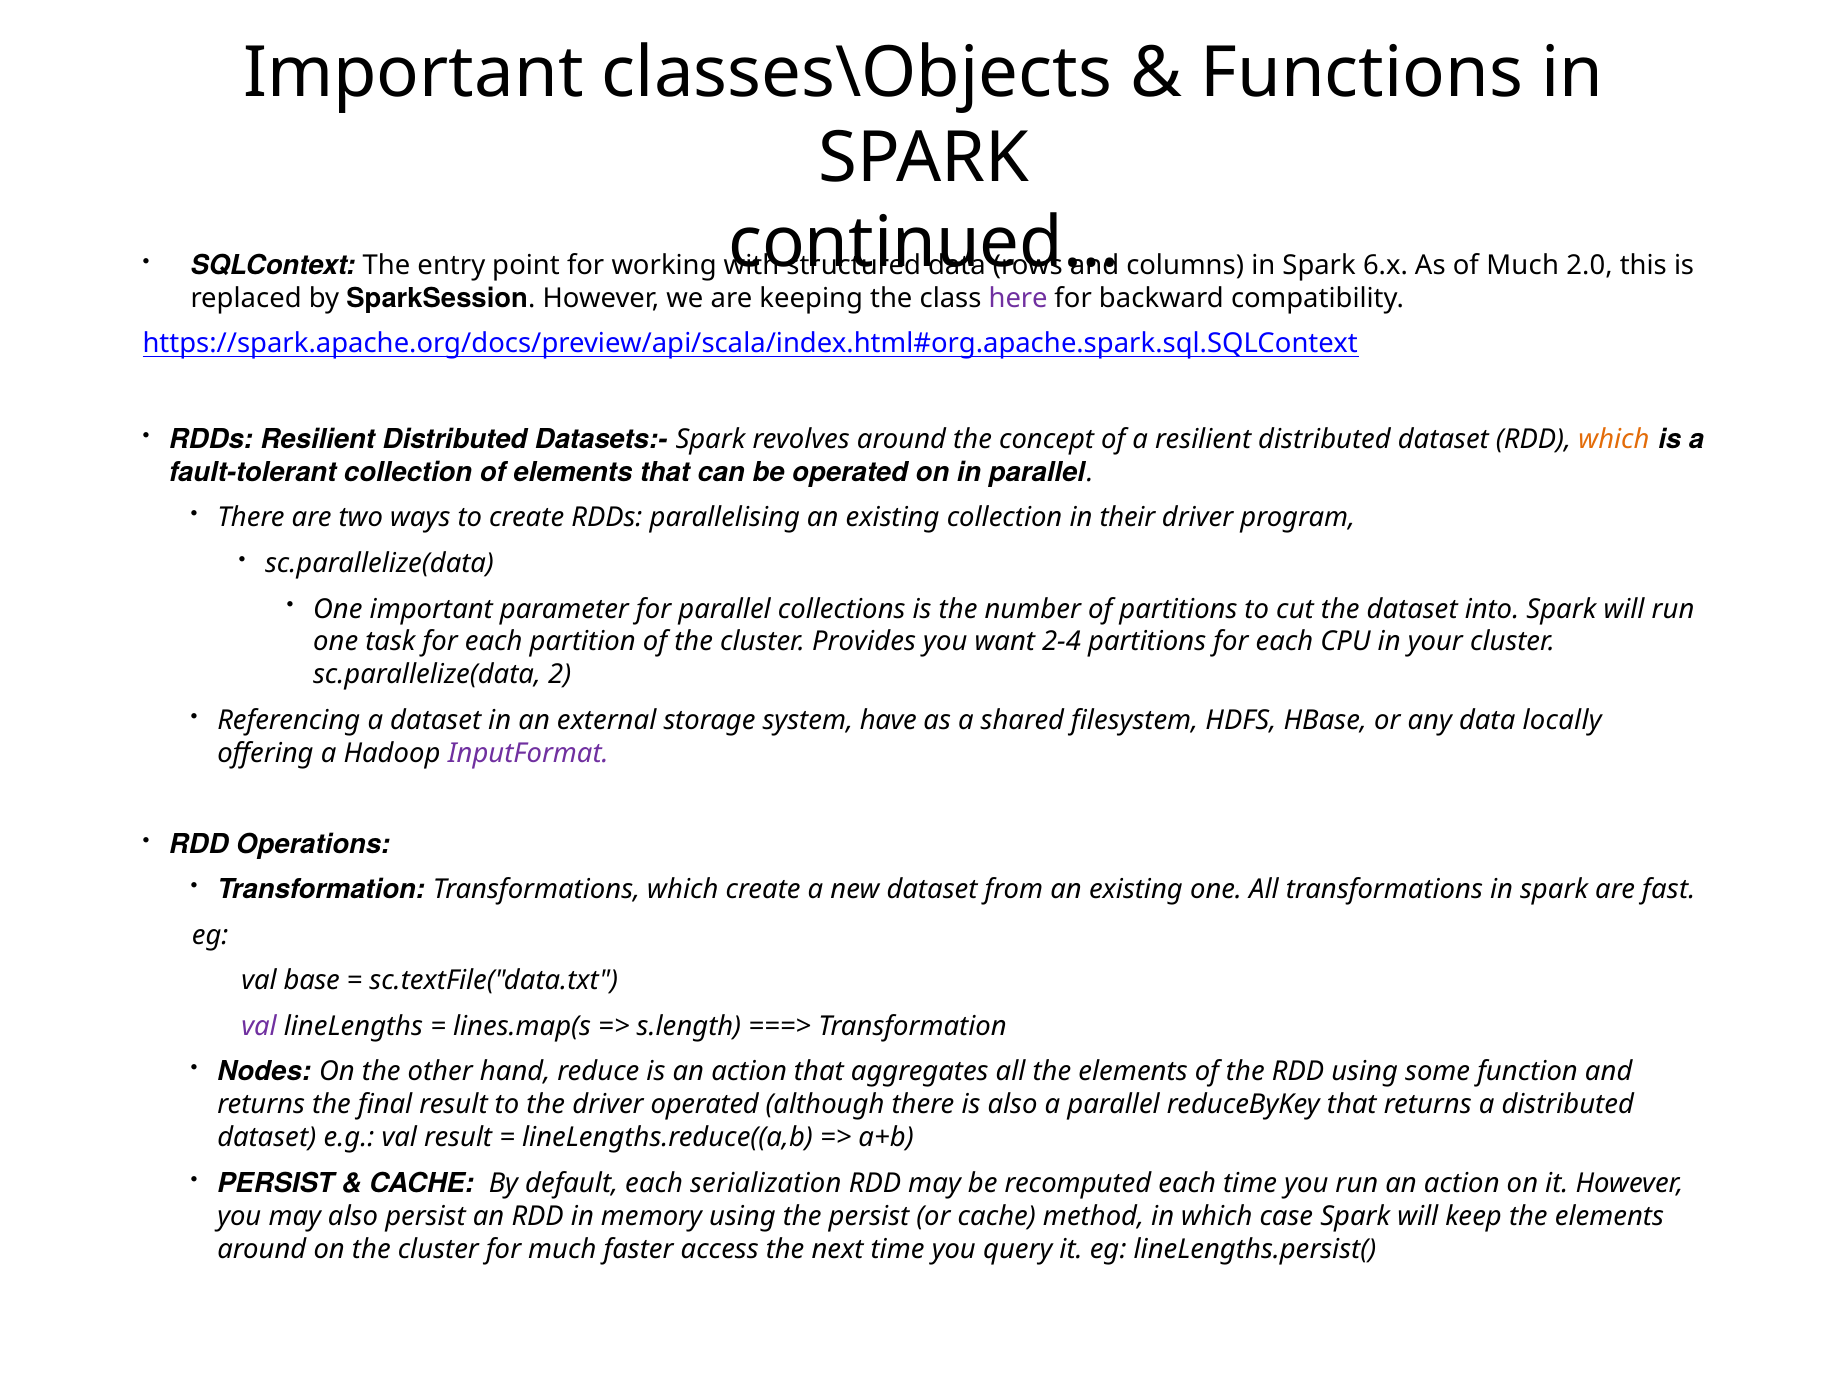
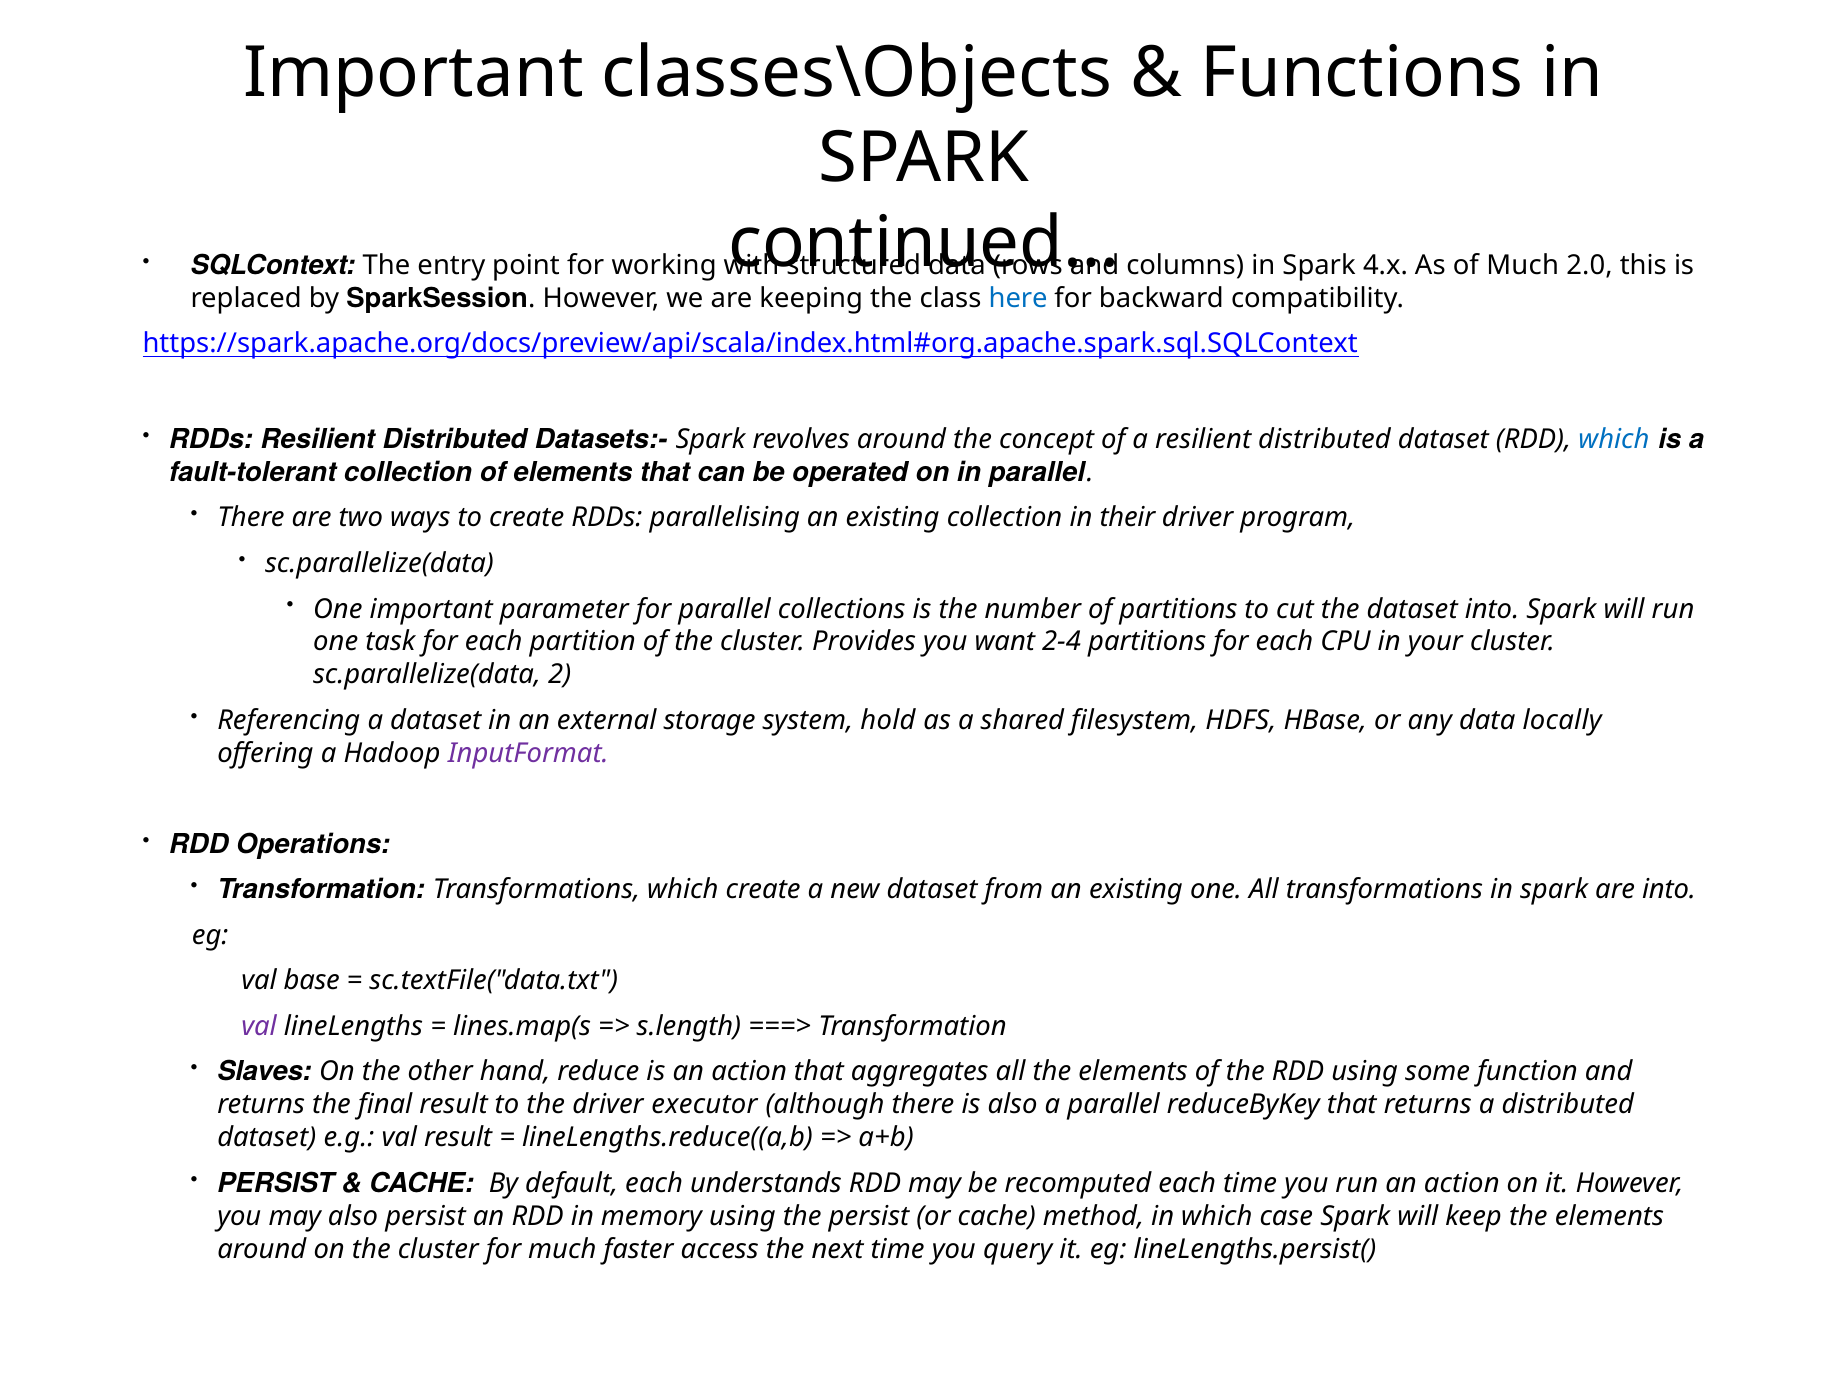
6.x: 6.x -> 4.x
here colour: purple -> blue
which at (1614, 439) colour: orange -> blue
have: have -> hold
are fast: fast -> into
Nodes: Nodes -> Slaves
driver operated: operated -> executor
serialization: serialization -> understands
